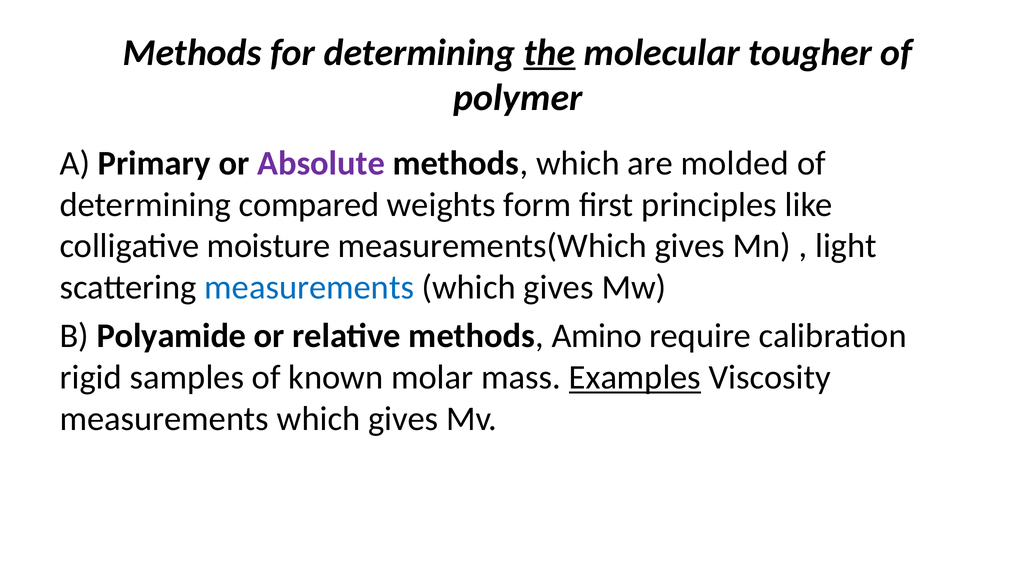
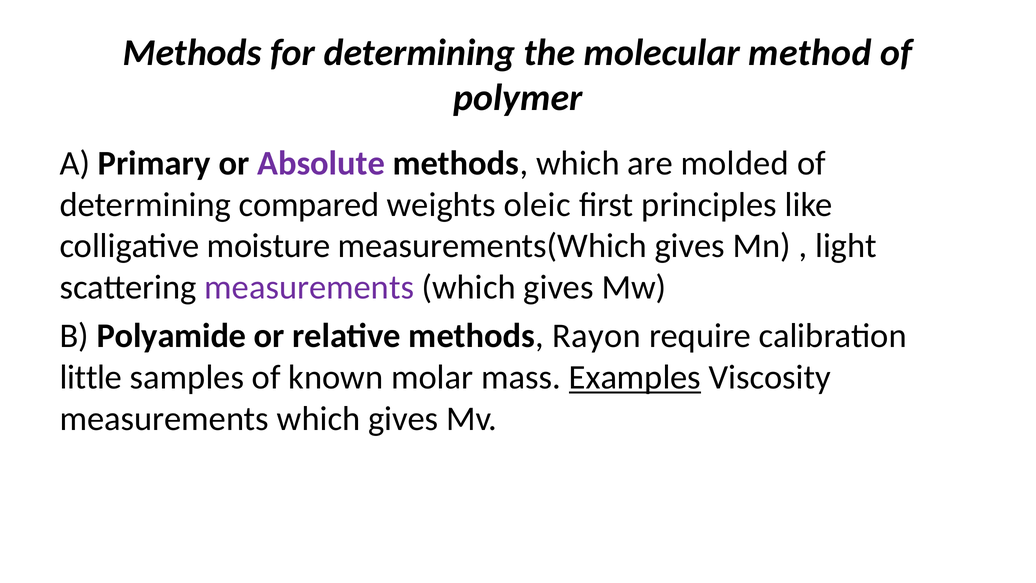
the underline: present -> none
tougher: tougher -> method
form: form -> oleic
measurements at (309, 287) colour: blue -> purple
Amino: Amino -> Rayon
rigid: rigid -> little
